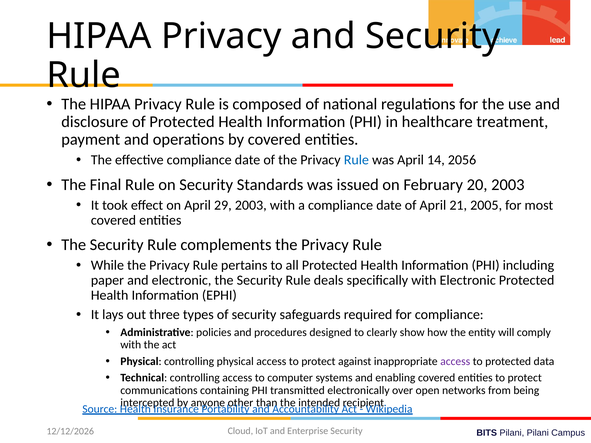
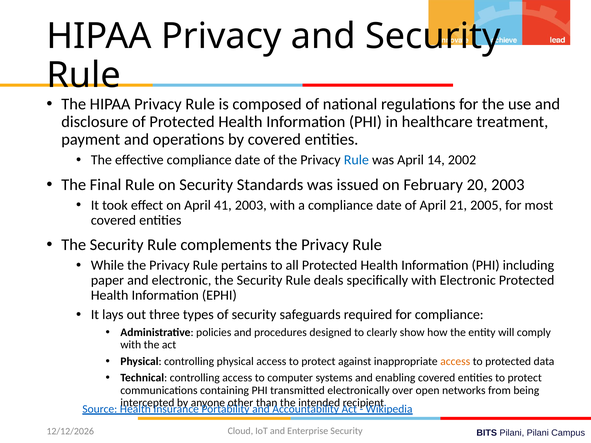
2056: 2056 -> 2002
29: 29 -> 41
access at (455, 362) colour: purple -> orange
